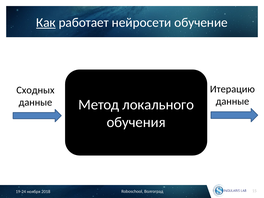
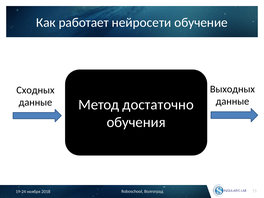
Как underline: present -> none
Итерацию: Итерацию -> Выходных
локального: локального -> достаточно
